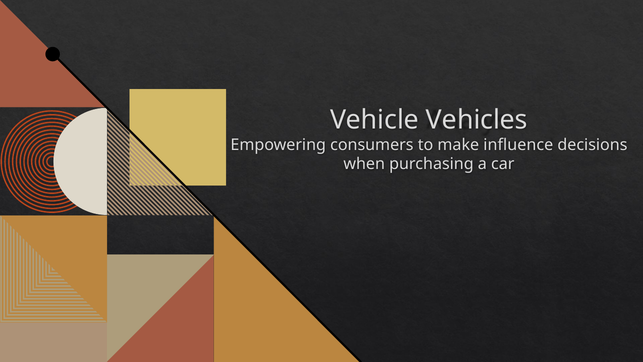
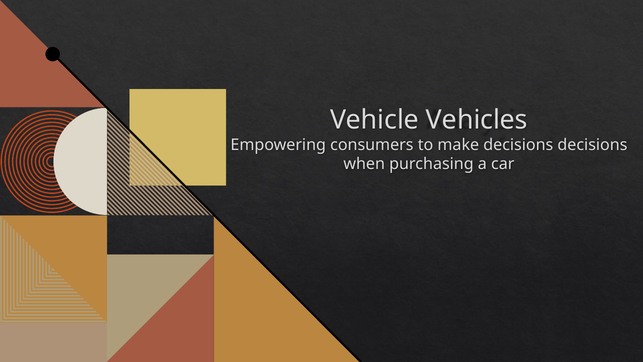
make influence: influence -> decisions
